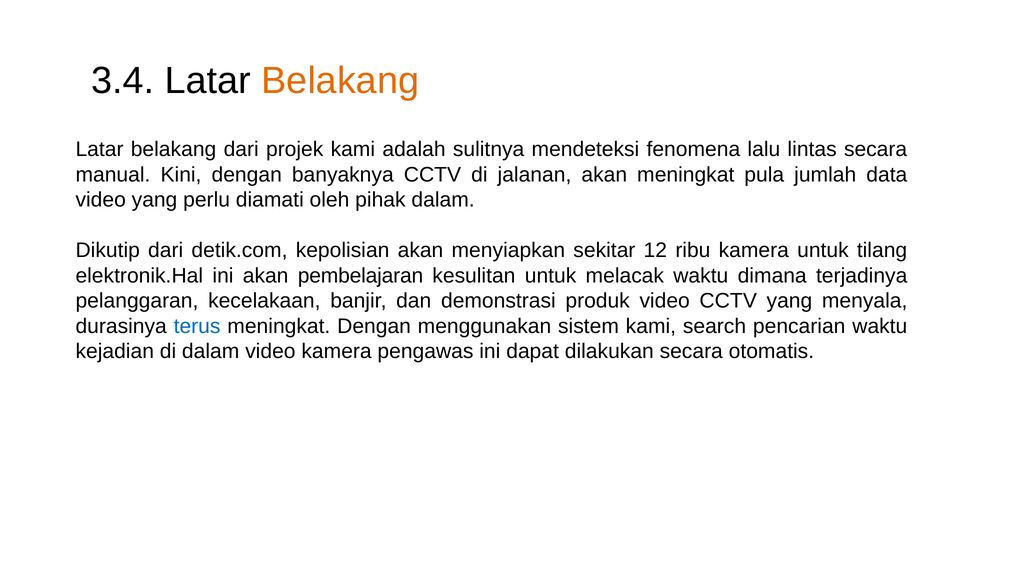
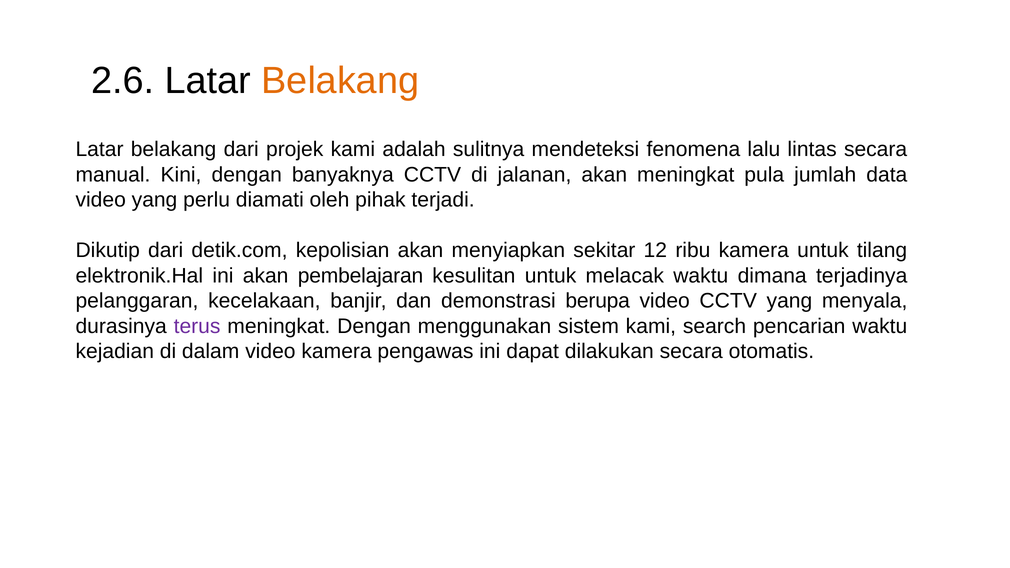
3.4: 3.4 -> 2.6
pihak dalam: dalam -> terjadi
produk: produk -> berupa
terus colour: blue -> purple
